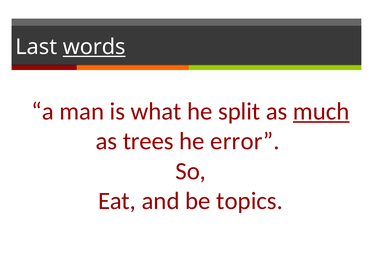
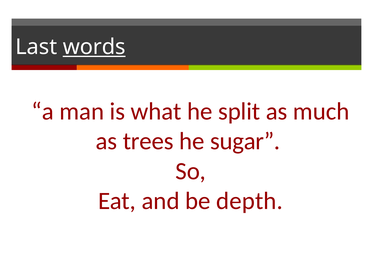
much underline: present -> none
error: error -> sugar
topics: topics -> depth
